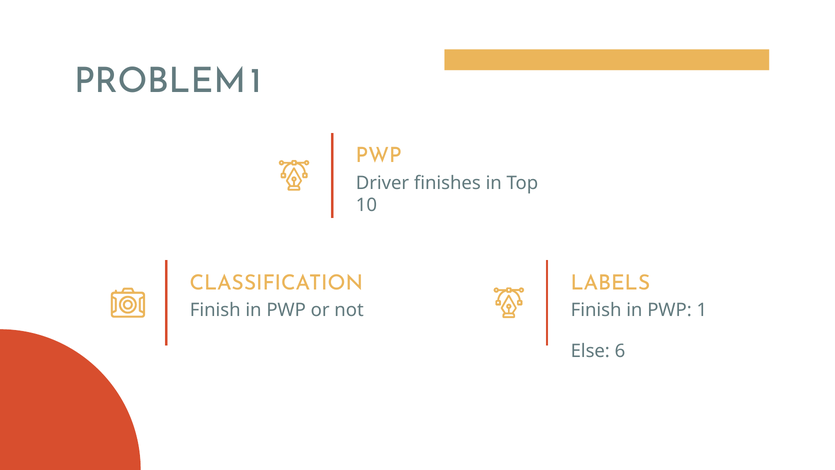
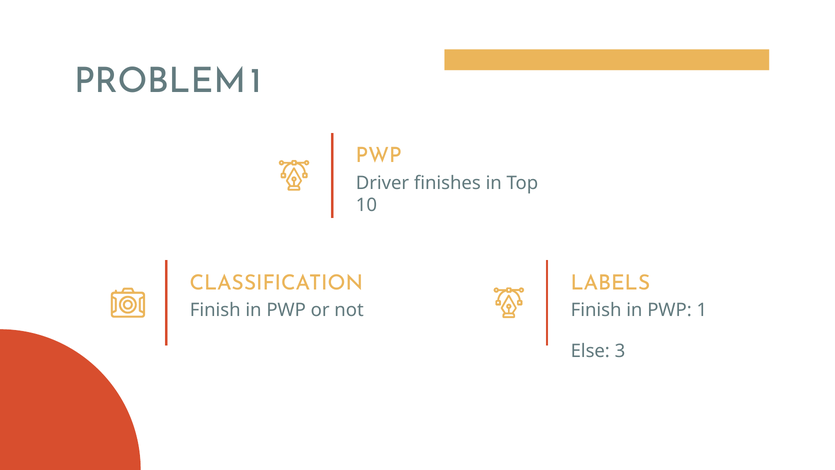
6: 6 -> 3
